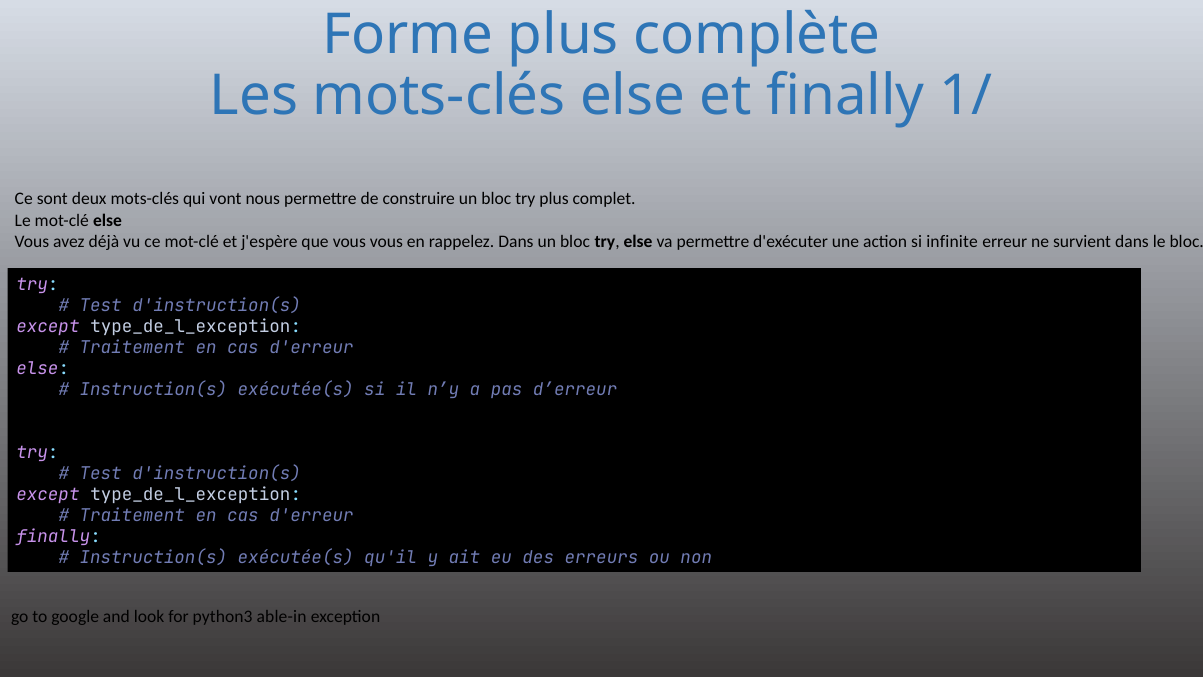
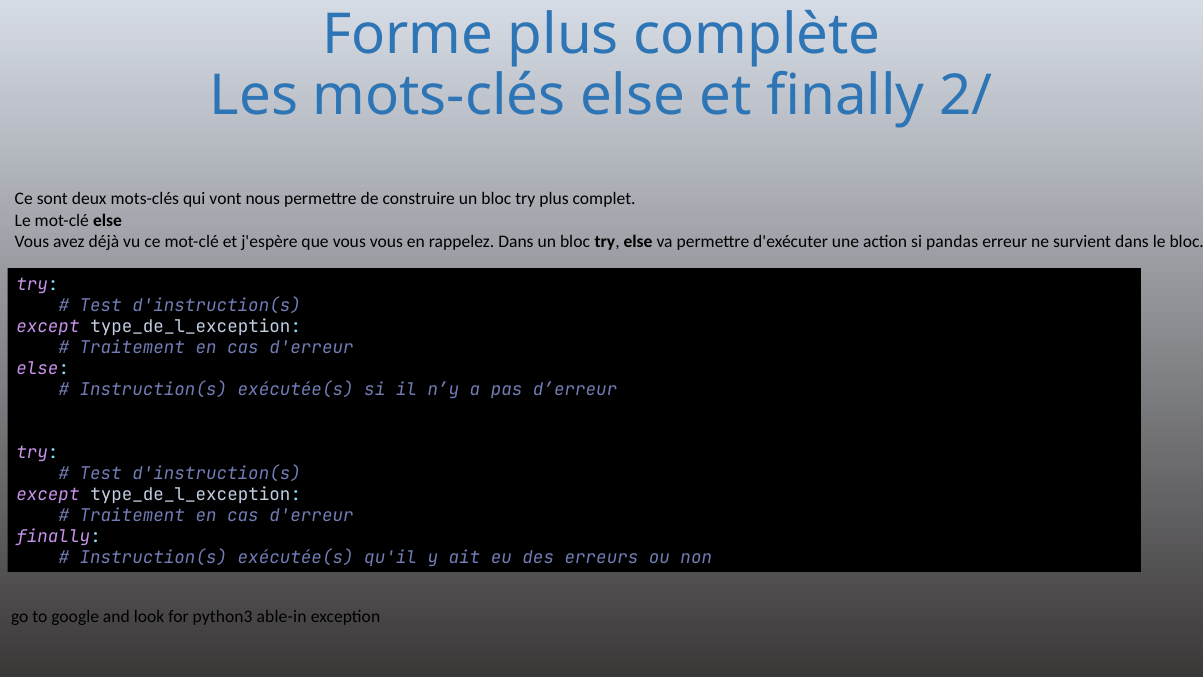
1/: 1/ -> 2/
infinite: infinite -> pandas
